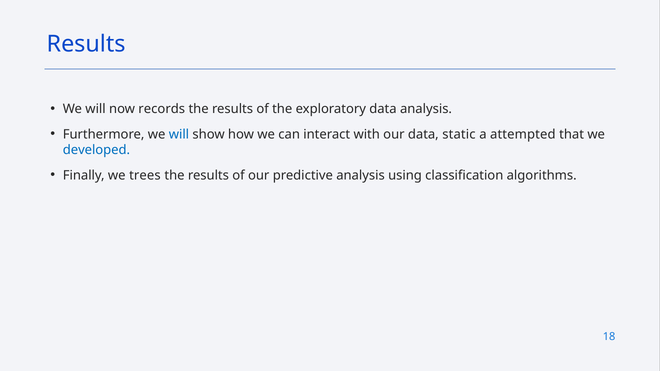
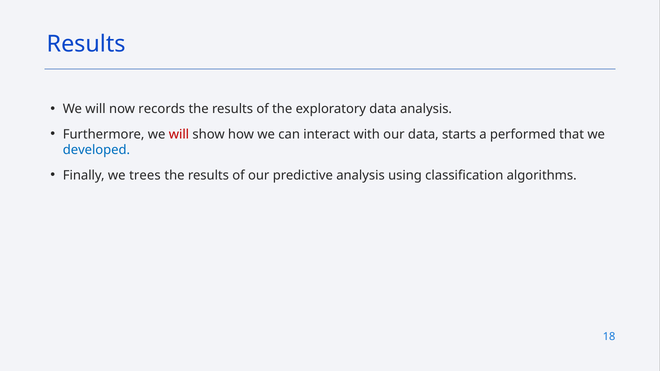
will at (179, 134) colour: blue -> red
static: static -> starts
attempted: attempted -> performed
